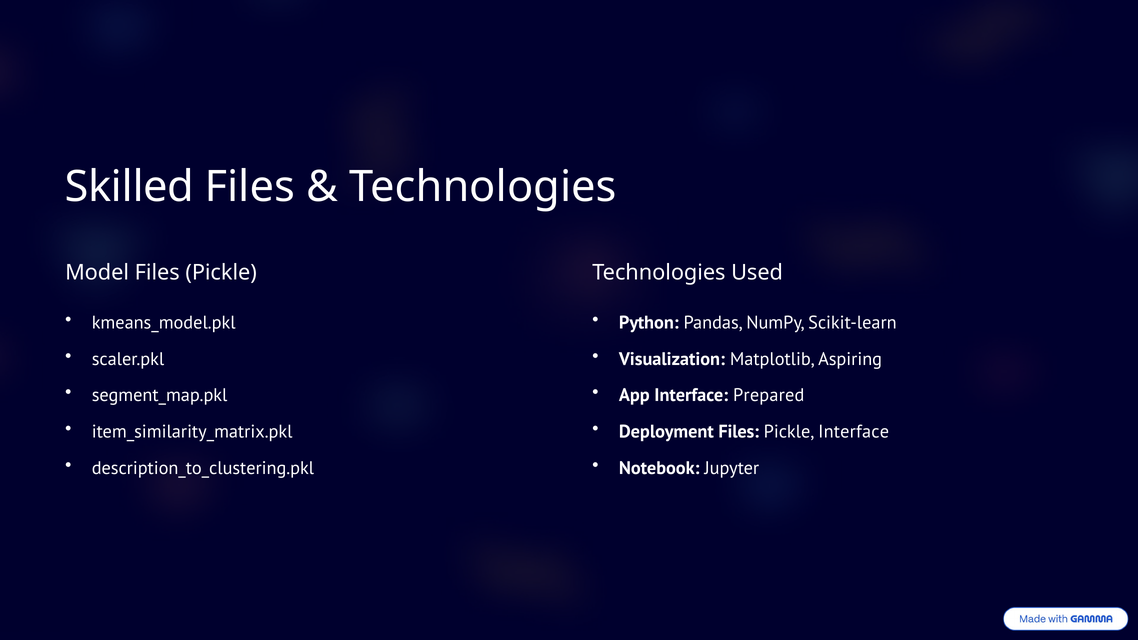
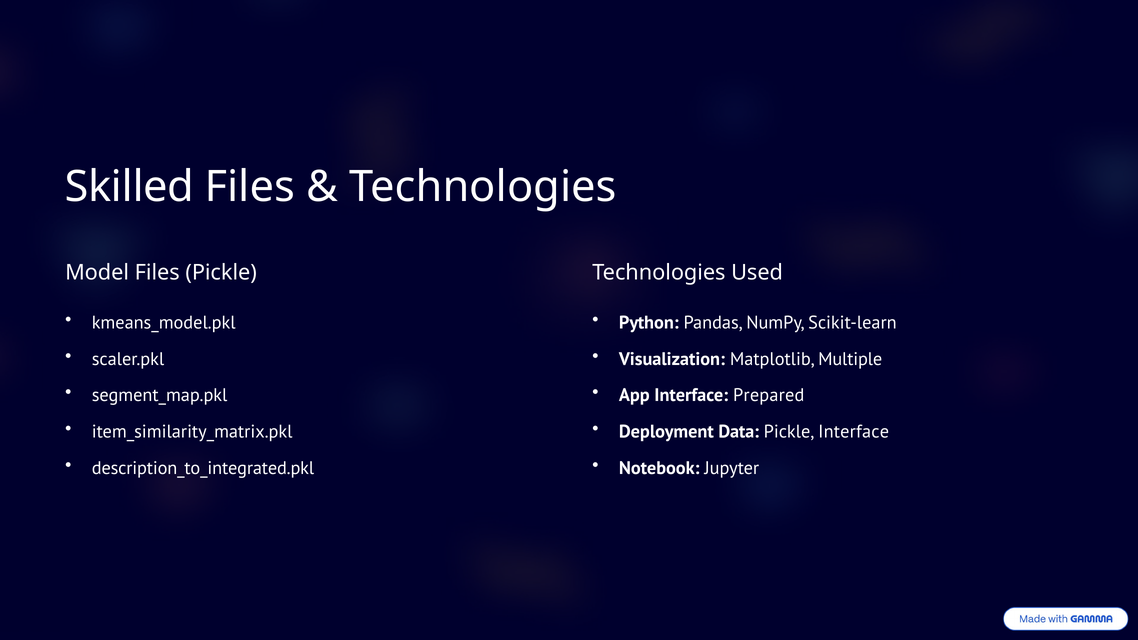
Aspiring: Aspiring -> Multiple
Deployment Files: Files -> Data
description_to_clustering.pkl: description_to_clustering.pkl -> description_to_integrated.pkl
